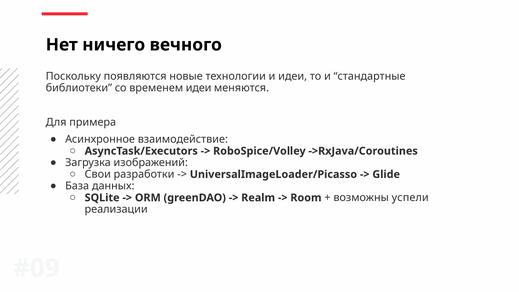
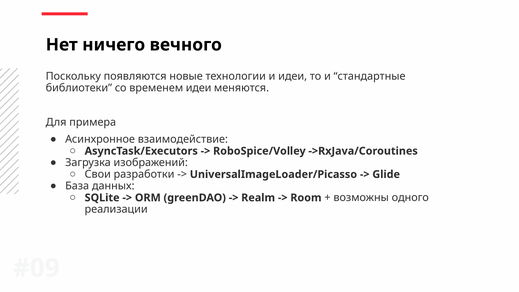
успели: успели -> одного
